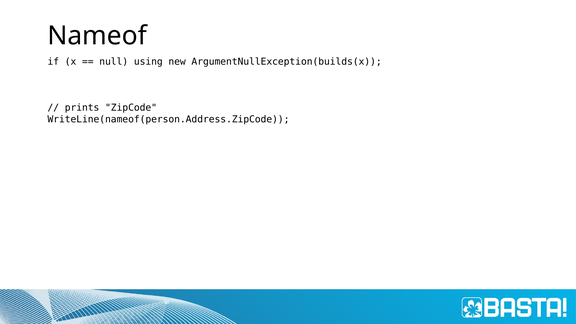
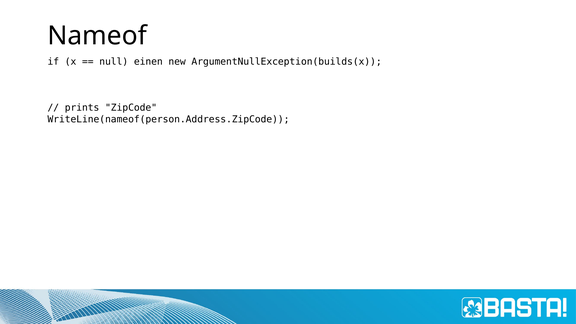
using: using -> einen
